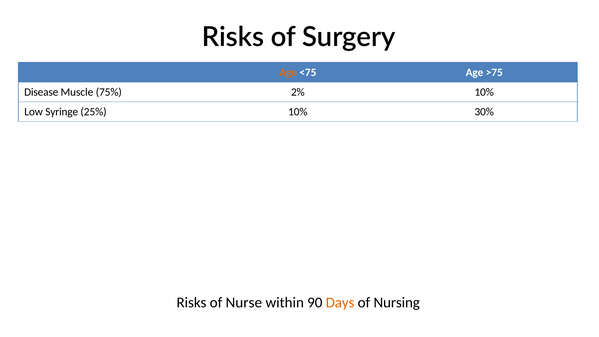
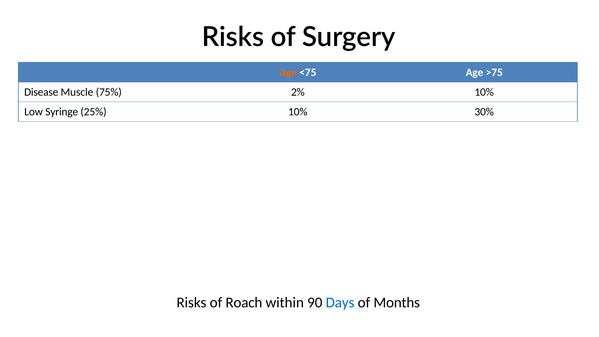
Nurse: Nurse -> Roach
Days colour: orange -> blue
Nursing: Nursing -> Months
